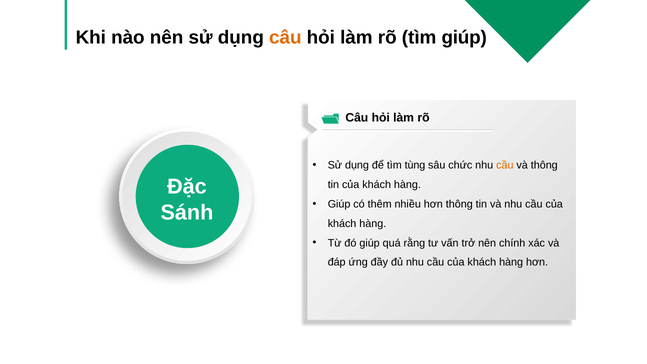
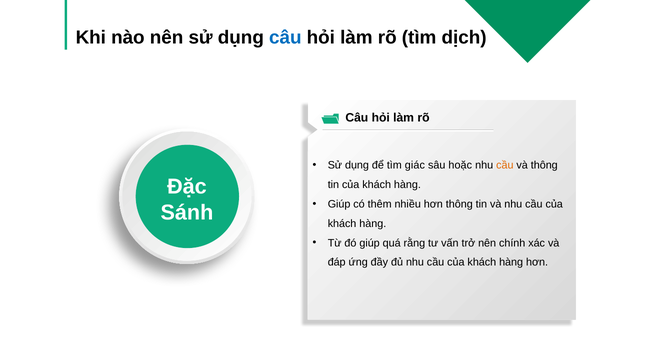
câu at (285, 38) colour: orange -> blue
tìm giúp: giúp -> dịch
tùng: tùng -> giác
chức: chức -> hoặc
